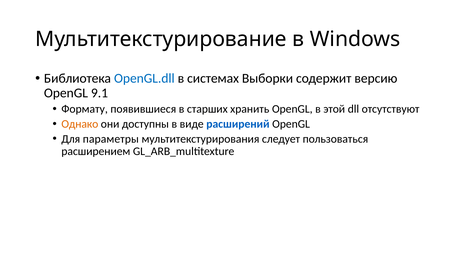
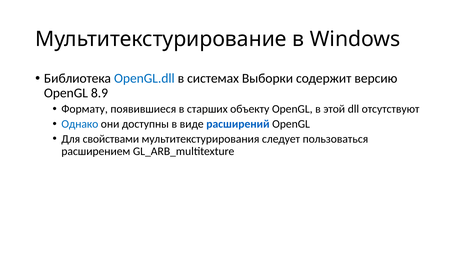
9.1: 9.1 -> 8.9
хранить: хранить -> объекту
Однако colour: orange -> blue
параметры: параметры -> свойствами
